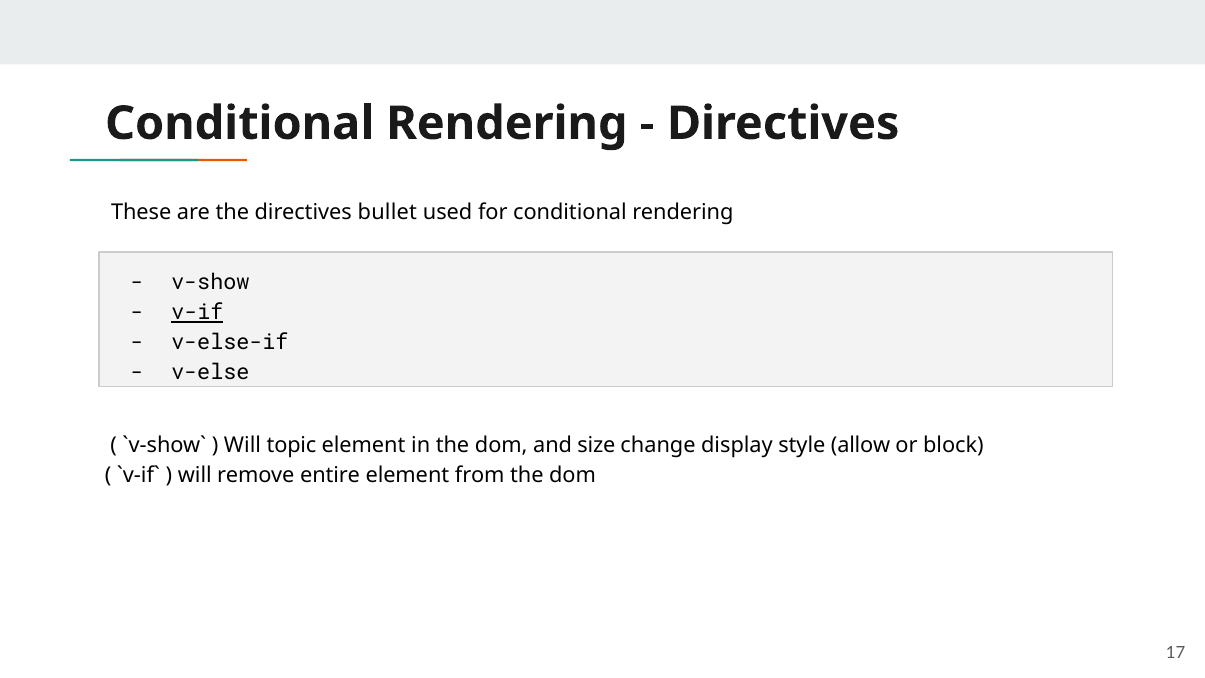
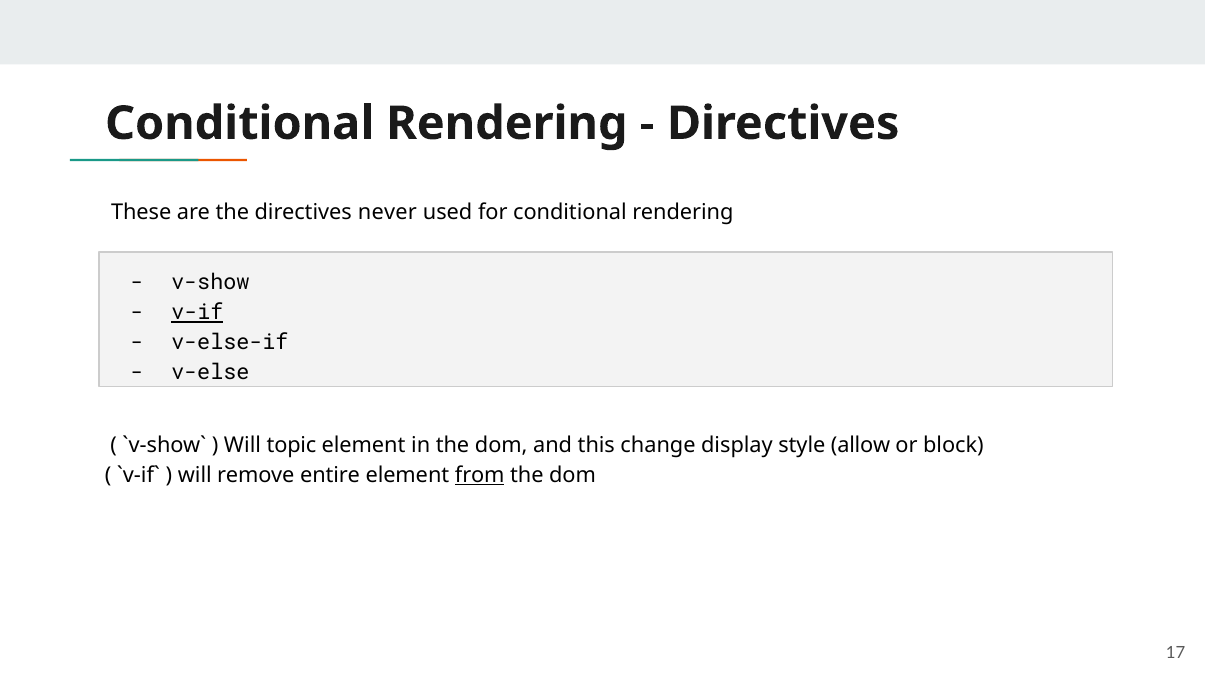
bullet: bullet -> never
size: size -> this
from underline: none -> present
